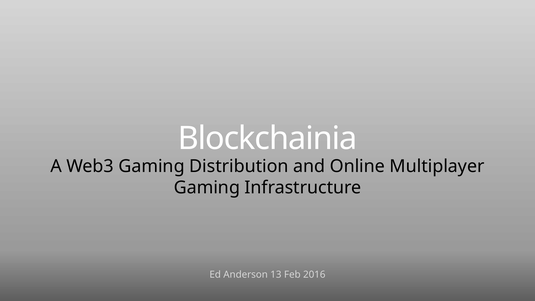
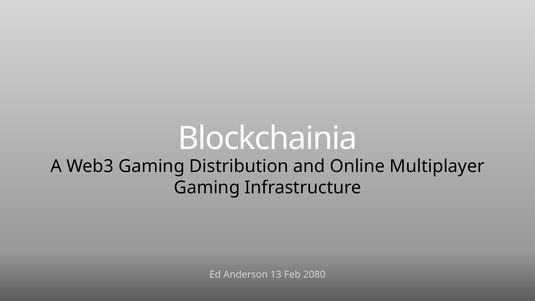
2016: 2016 -> 2080
